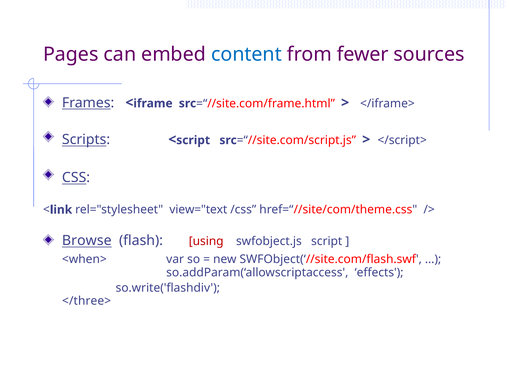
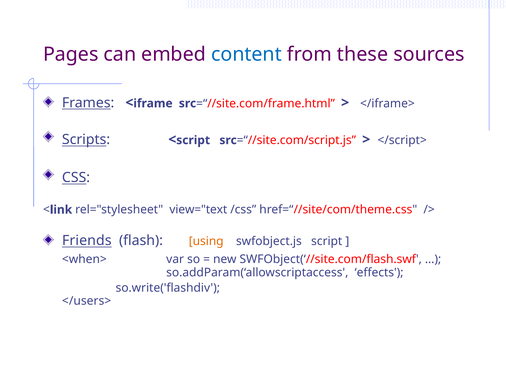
fewer: fewer -> these
Browse: Browse -> Friends
using colour: red -> orange
</three>: </three> -> </users>
